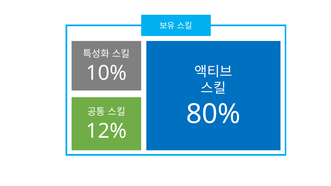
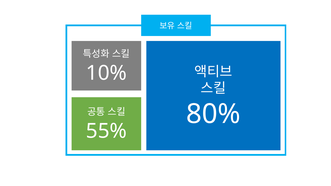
12%: 12% -> 55%
